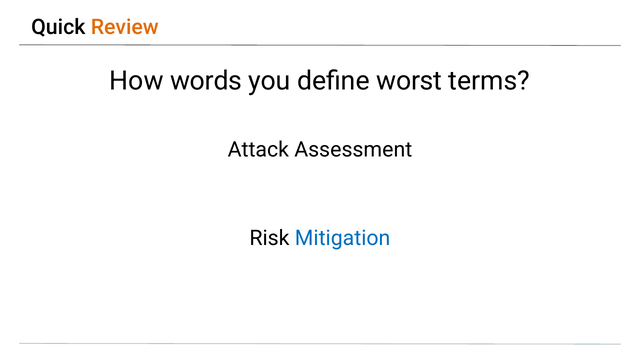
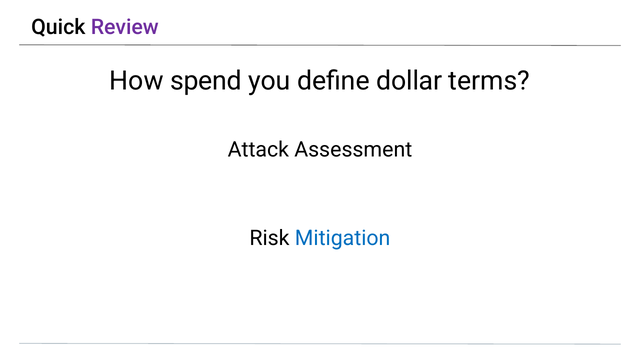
Review colour: orange -> purple
words: words -> spend
worst: worst -> dollar
